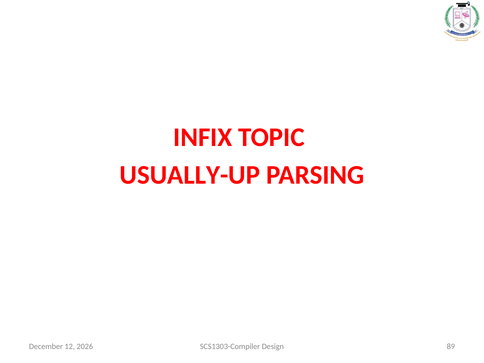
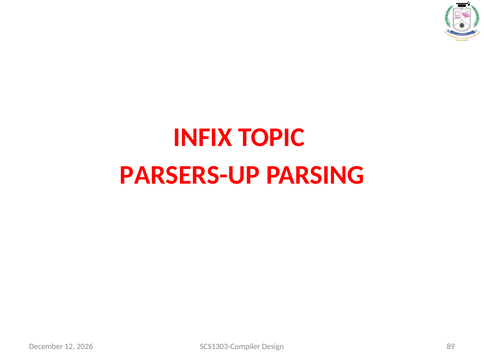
USUALLY-UP: USUALLY-UP -> PARSERS-UP
